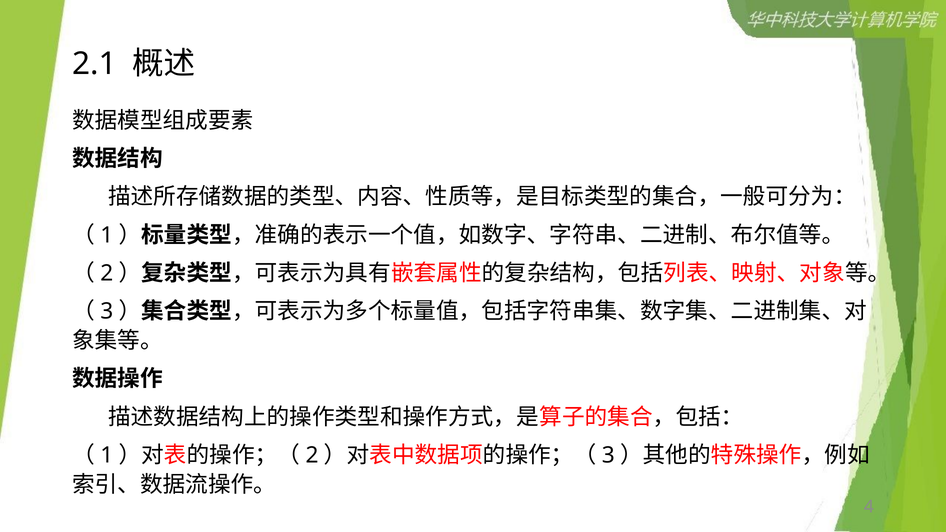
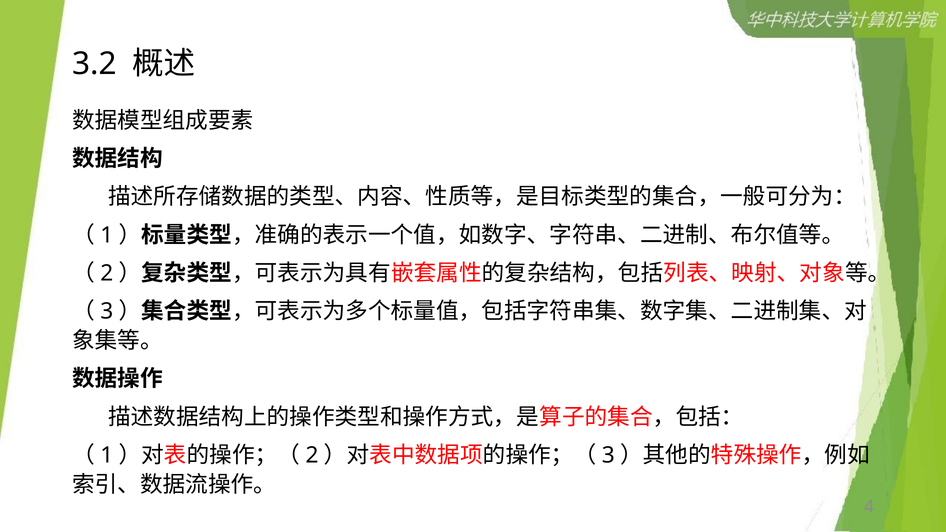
2.1: 2.1 -> 3.2
